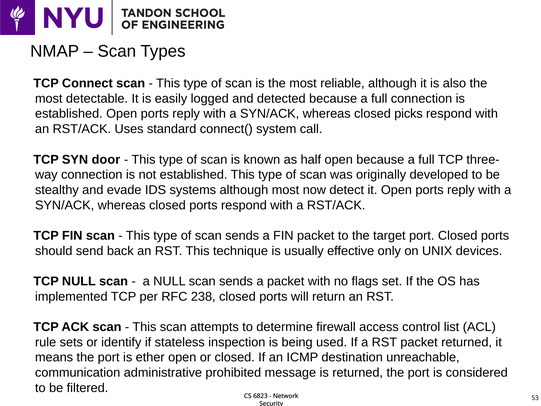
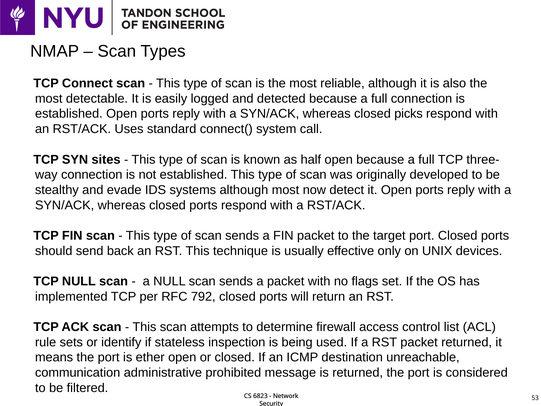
door: door -> sites
238: 238 -> 792
